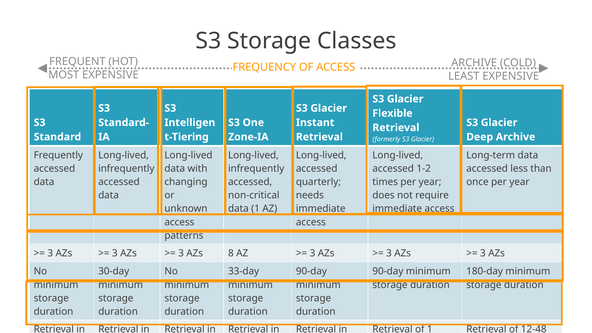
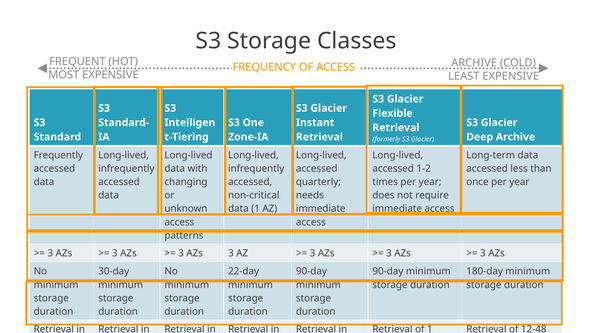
AZs 8: 8 -> 3
33-day: 33-day -> 22-day
